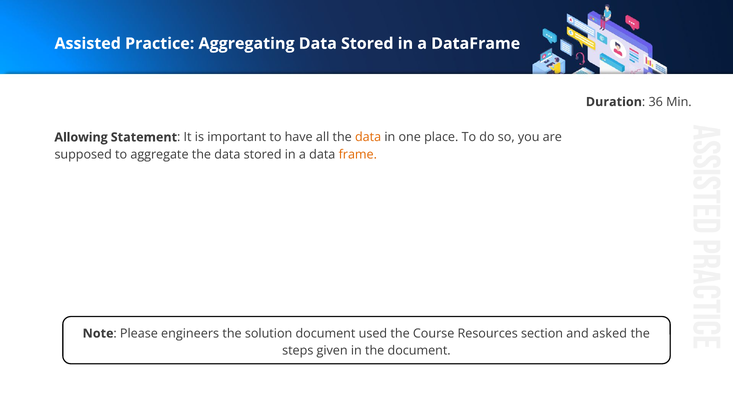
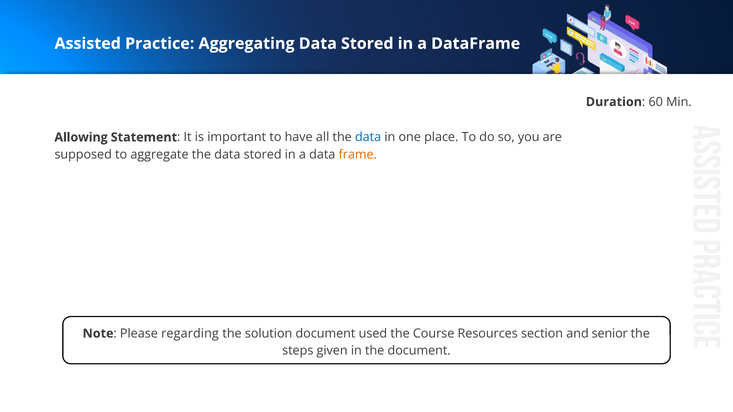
36: 36 -> 60
data at (368, 137) colour: orange -> blue
engineers: engineers -> regarding
asked: asked -> senior
